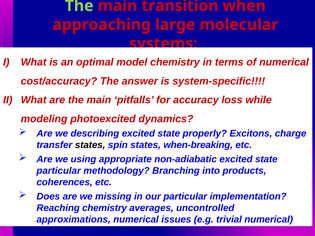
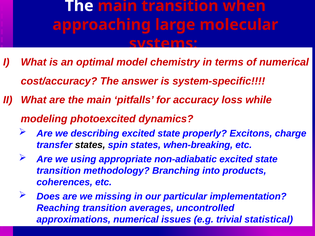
The at (79, 6) colour: light green -> white
particular at (59, 171): particular -> transition
Reaching chemistry: chemistry -> transition
trivial numerical: numerical -> statistical
